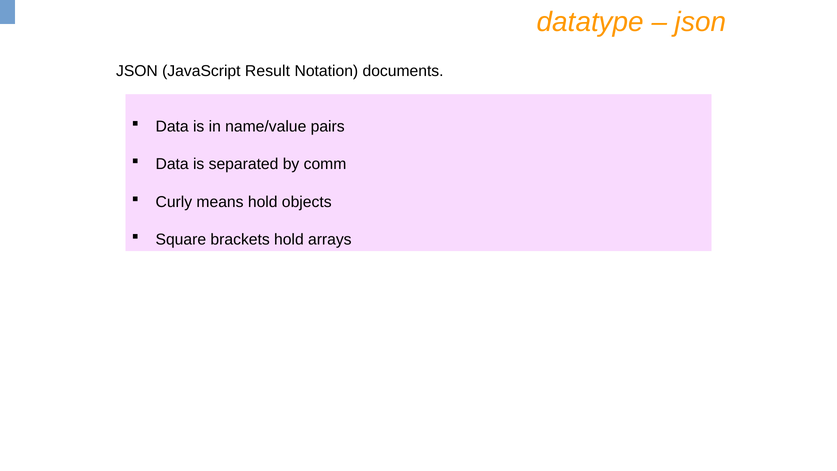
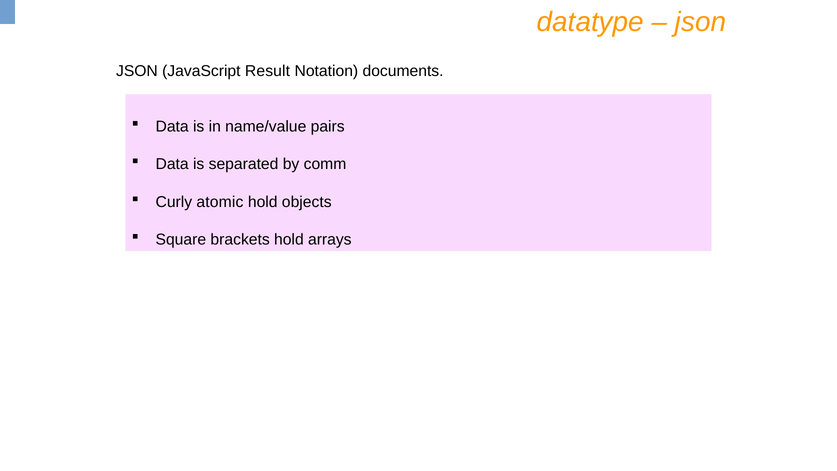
means: means -> atomic
